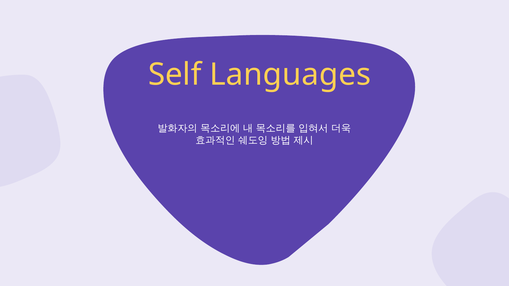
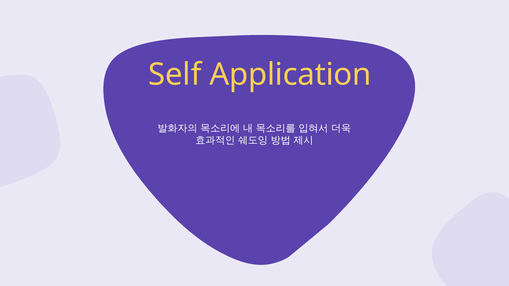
Languages: Languages -> Application
